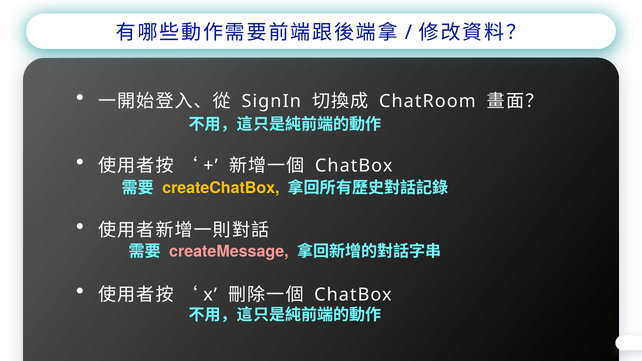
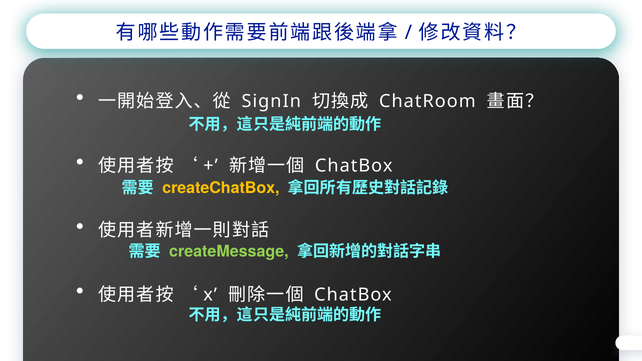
createMessage colour: pink -> light green
